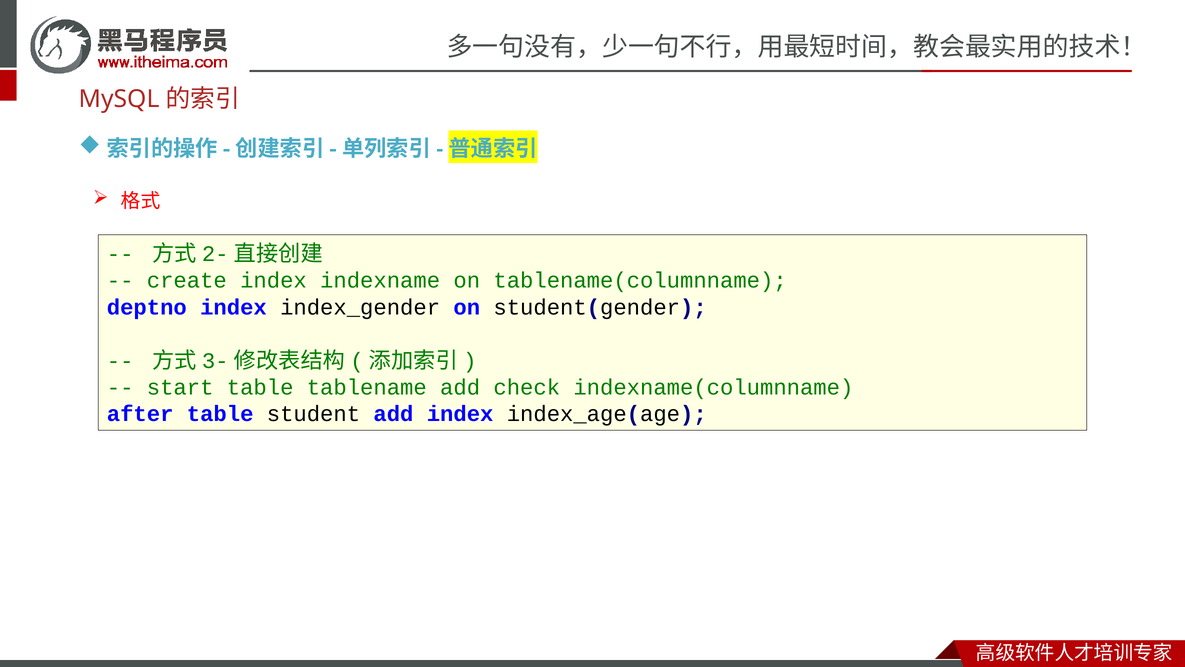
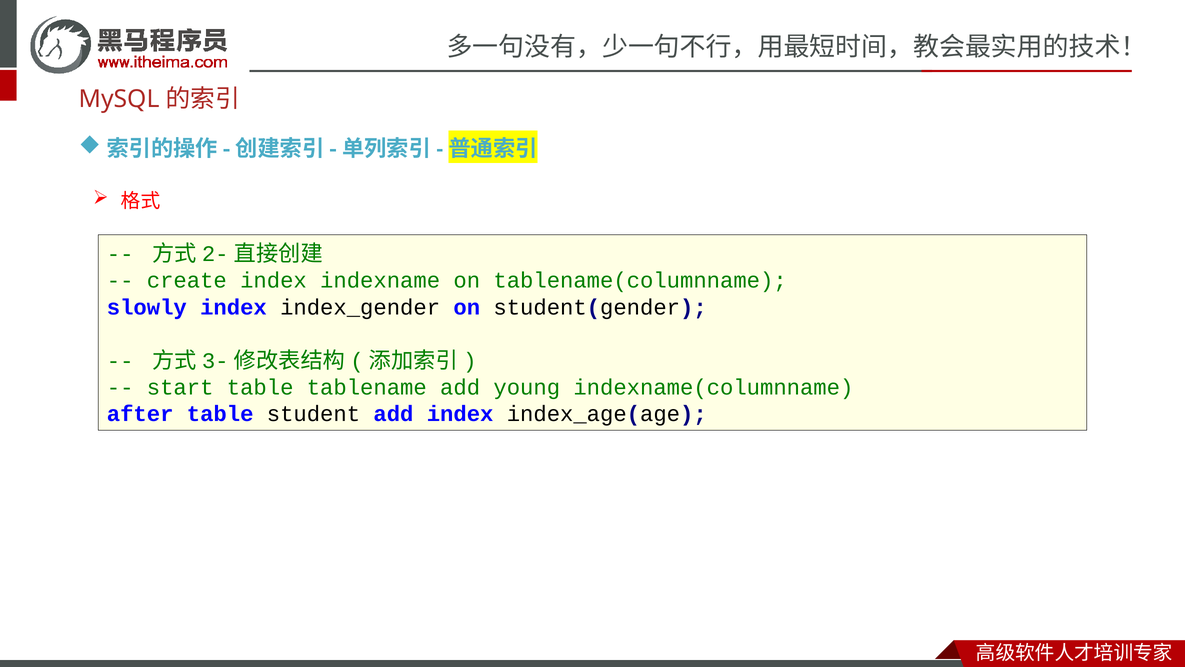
deptno: deptno -> slowly
check: check -> young
